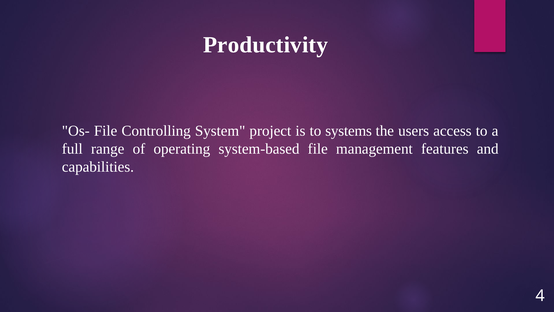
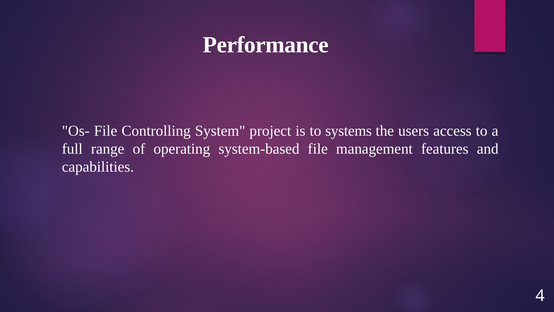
Productivity: Productivity -> Performance
